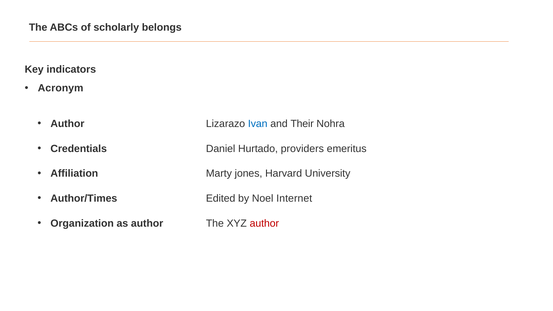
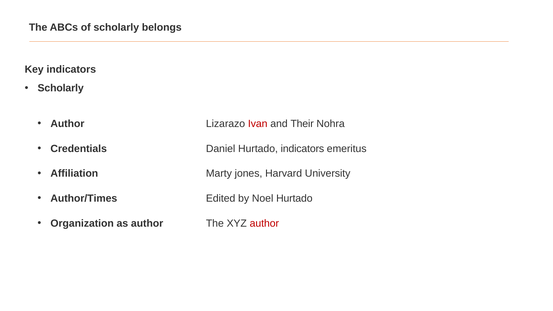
Acronym at (61, 88): Acronym -> Scholarly
Ivan colour: blue -> red
Hurtado providers: providers -> indicators
Noel Internet: Internet -> Hurtado
